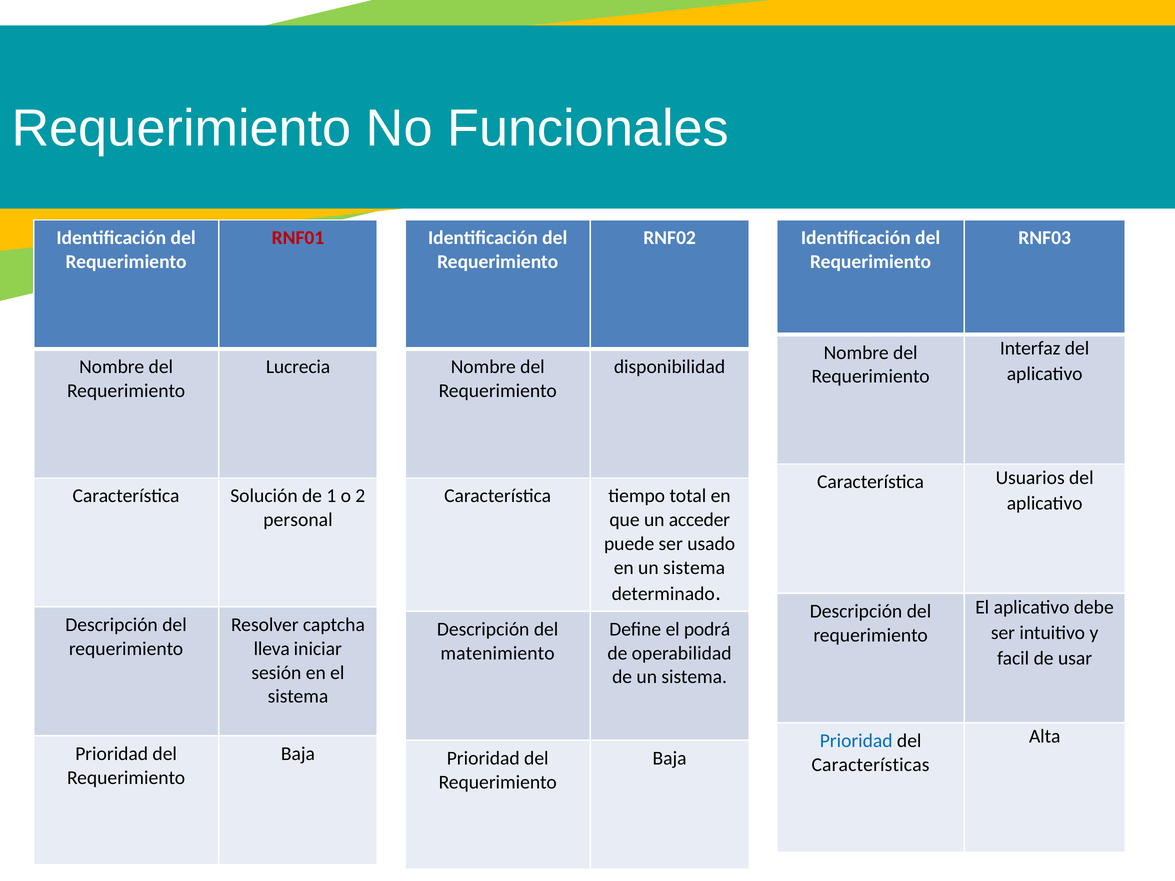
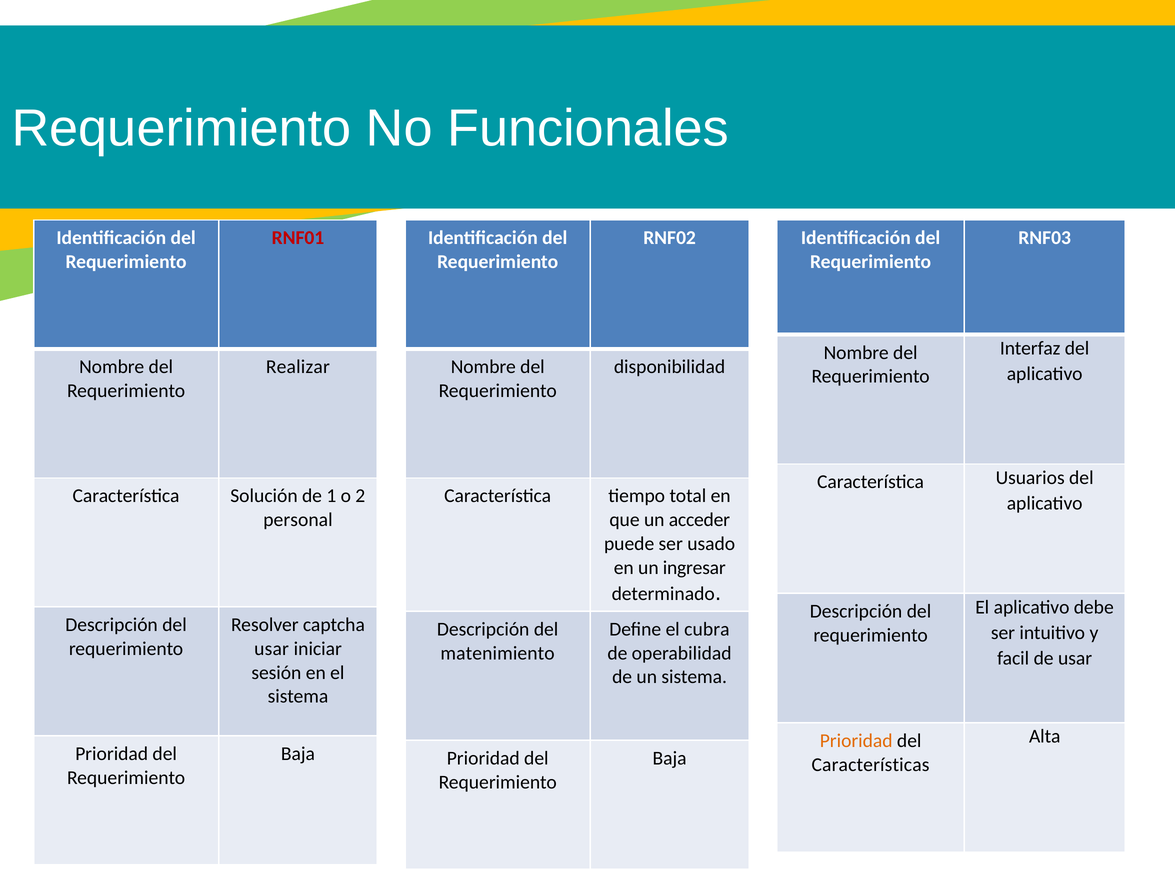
Lucrecia: Lucrecia -> Realizar
en un sistema: sistema -> ingresar
podrá: podrá -> cubra
lleva at (272, 649): lleva -> usar
Prioridad at (856, 741) colour: blue -> orange
